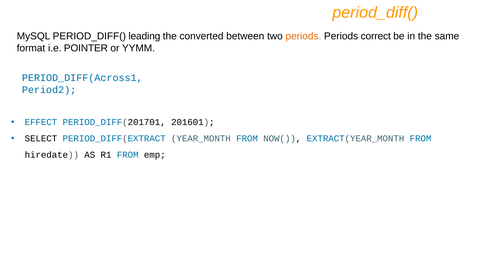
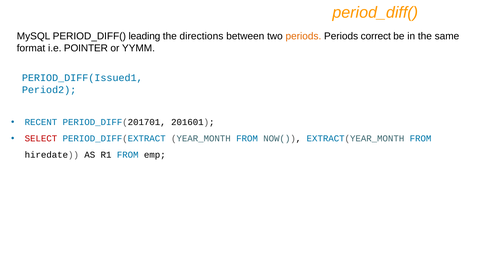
converted: converted -> directions
PERIOD_DIFF(Across1: PERIOD_DIFF(Across1 -> PERIOD_DIFF(Issued1
EFFECT: EFFECT -> RECENT
SELECT colour: black -> red
